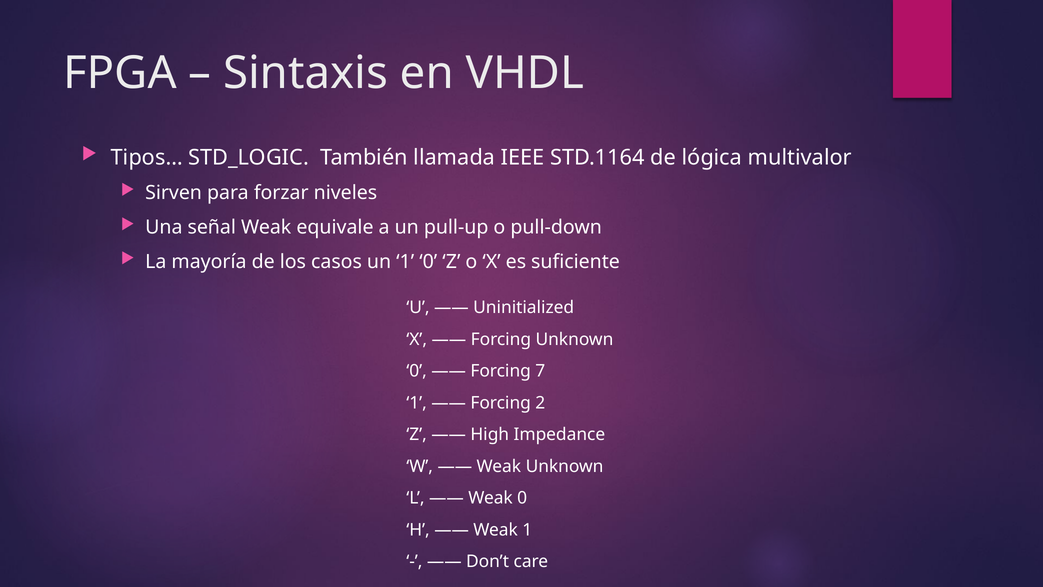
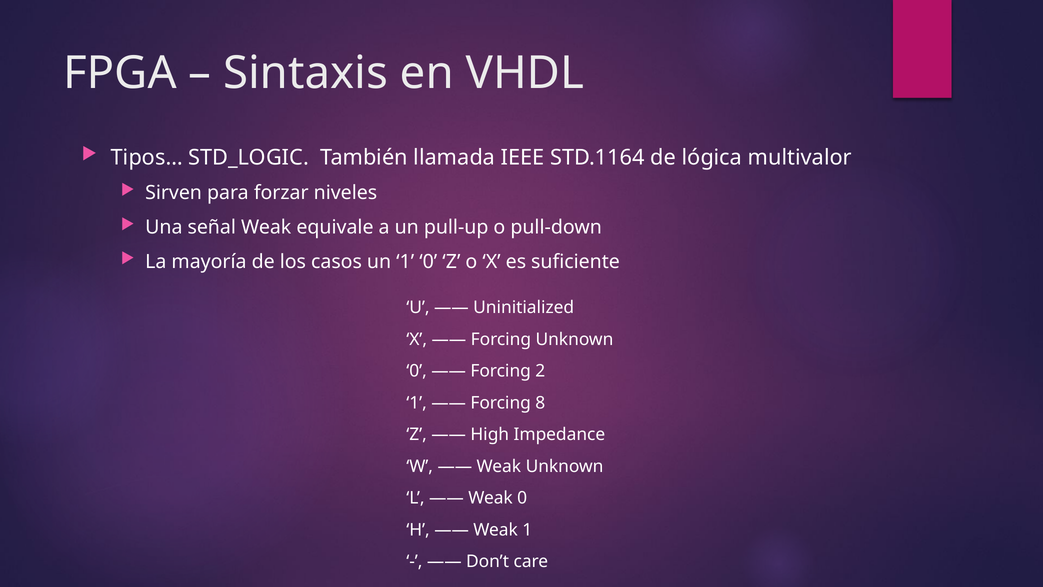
7: 7 -> 2
2: 2 -> 8
